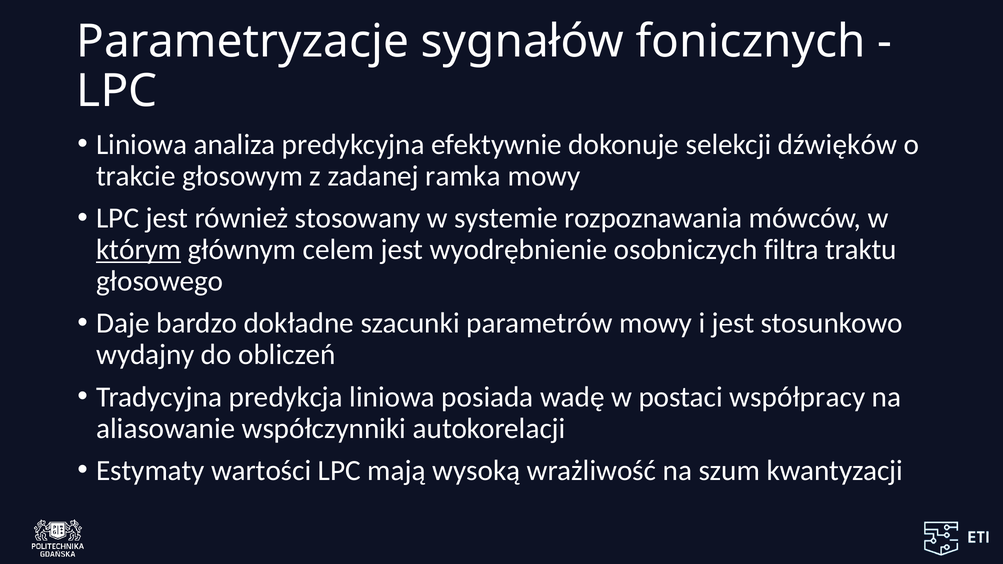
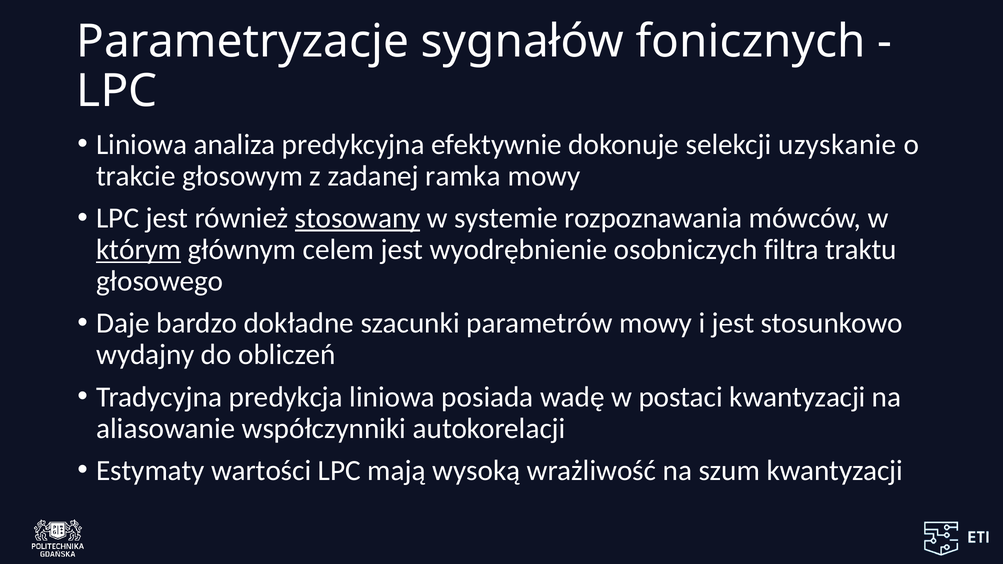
dźwięków: dźwięków -> uzyskanie
stosowany underline: none -> present
postaci współpracy: współpracy -> kwantyzacji
